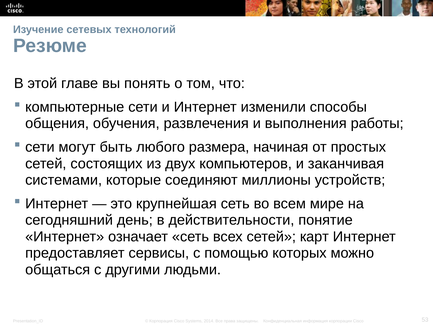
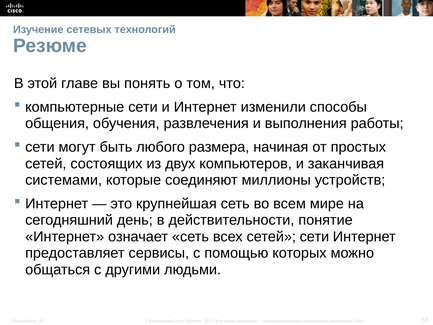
сетей карт: карт -> сети
